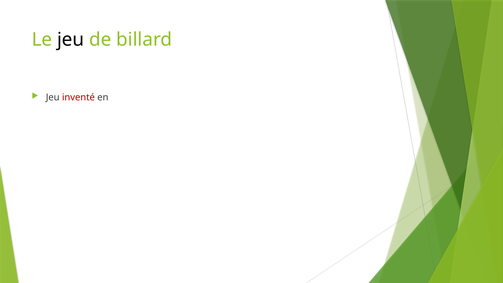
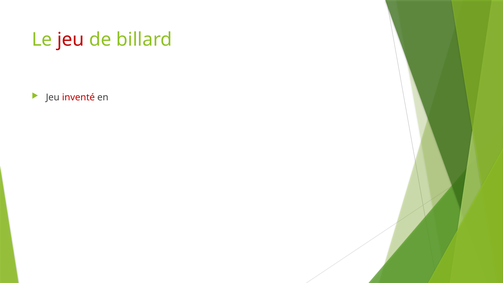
jeu at (71, 40) colour: black -> red
